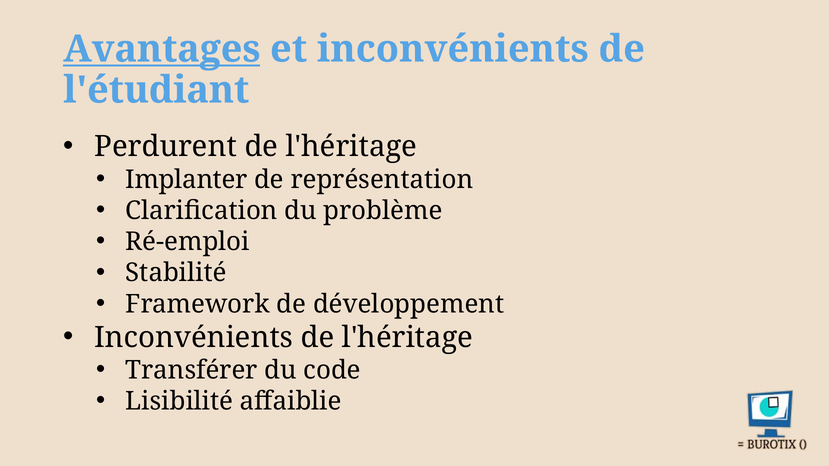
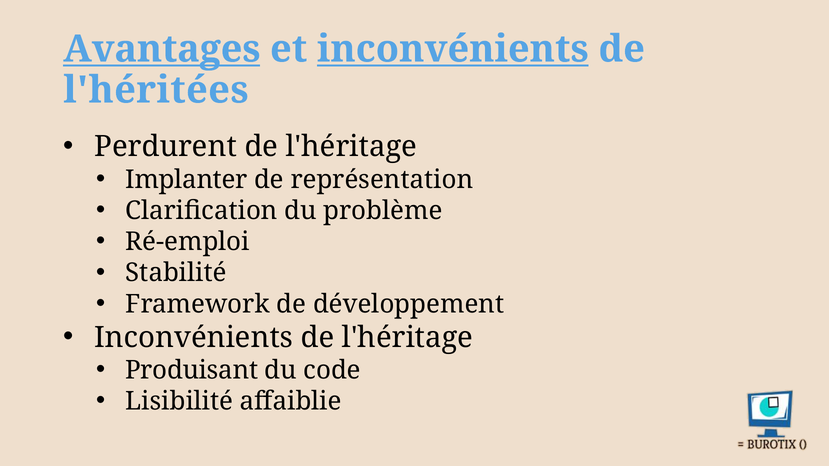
inconvénients at (453, 49) underline: none -> present
l'étudiant: l'étudiant -> l'héritées
Transférer: Transférer -> Produisant
